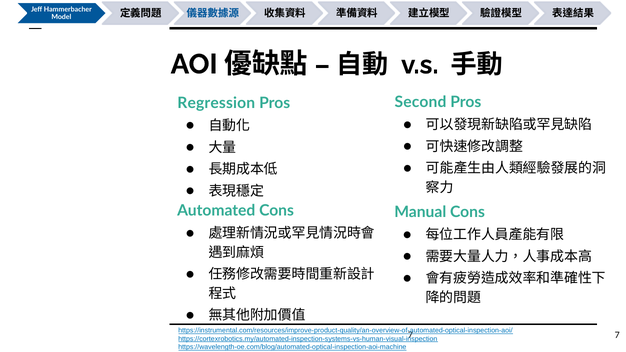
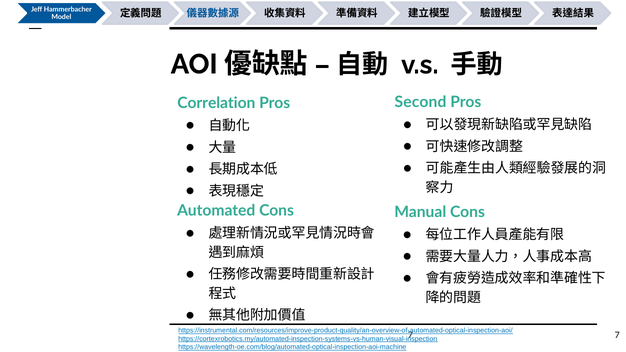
Regression: Regression -> Correlation
